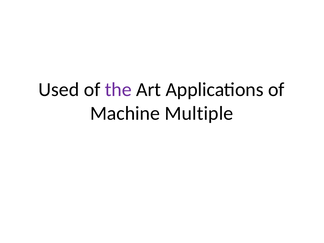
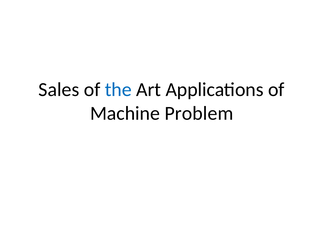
Used: Used -> Sales
the colour: purple -> blue
Multiple: Multiple -> Problem
